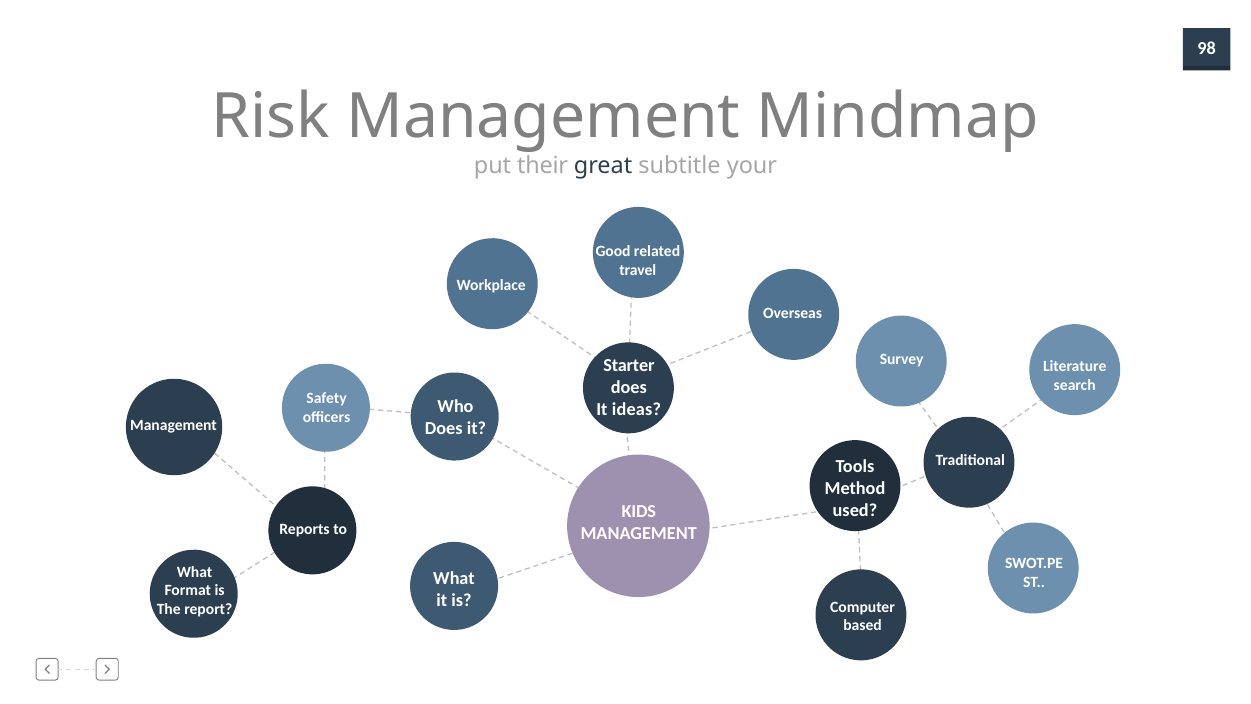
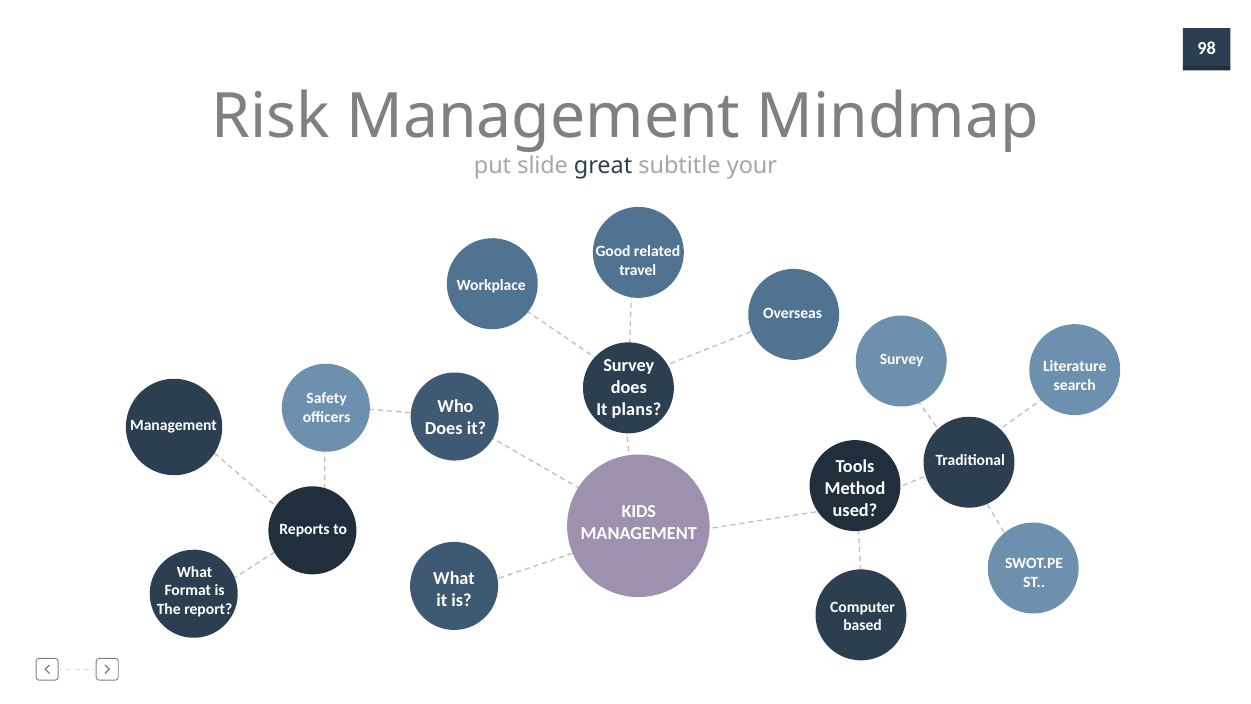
their: their -> slide
Starter at (629, 366): Starter -> Survey
ideas: ideas -> plans
